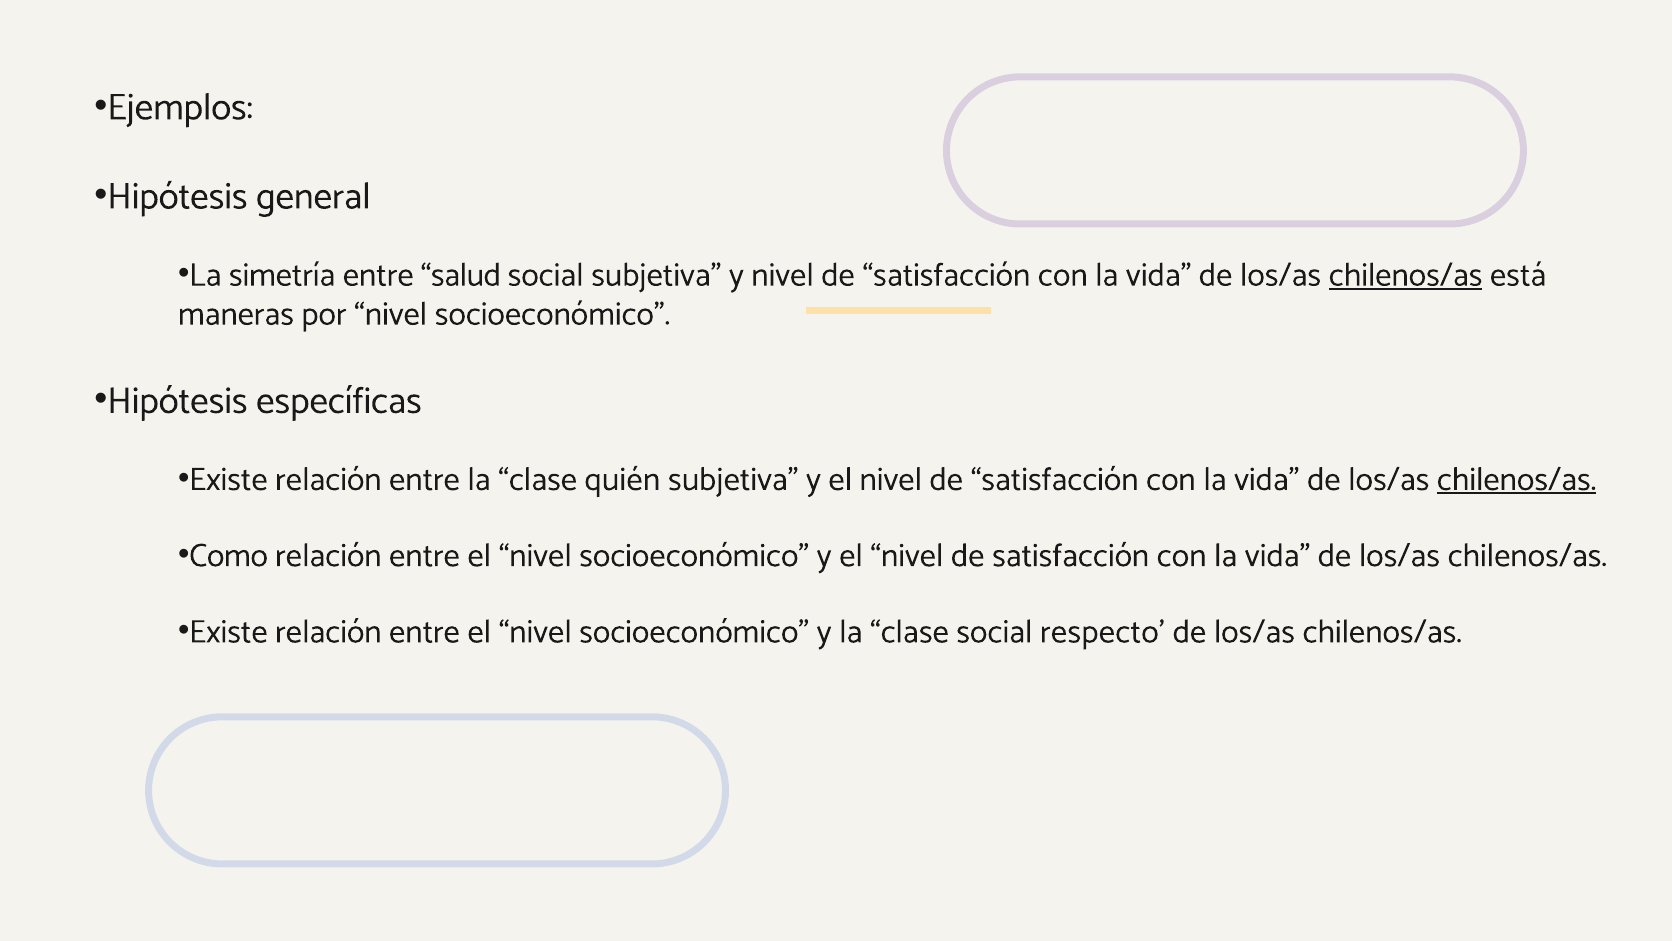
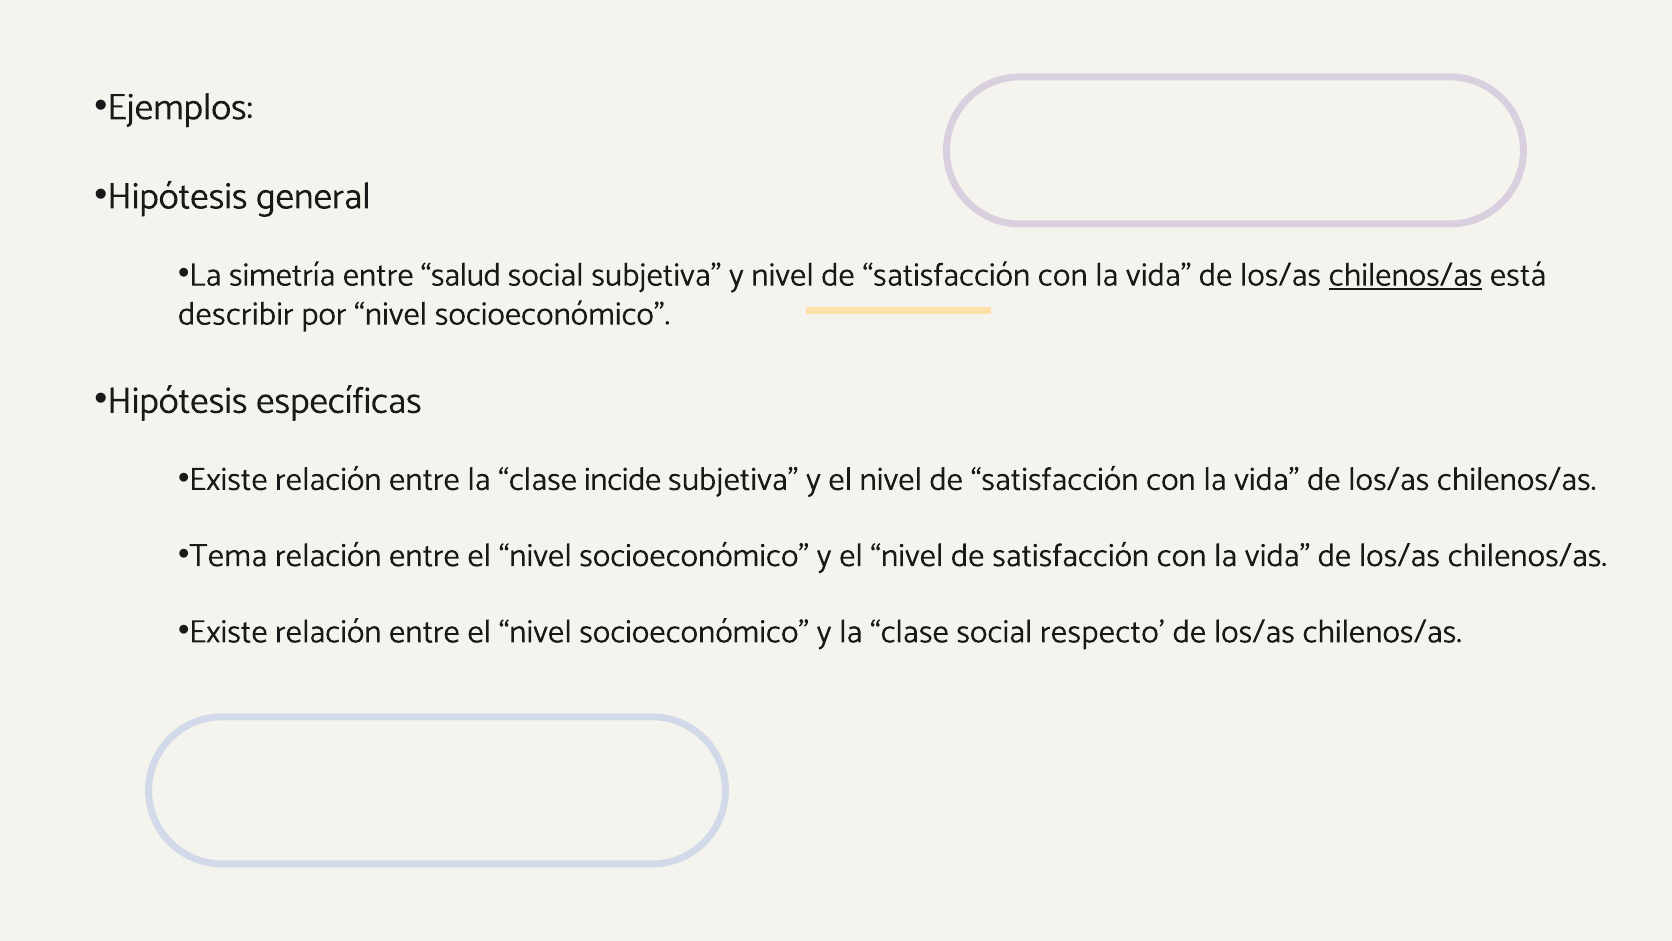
maneras: maneras -> describir
quién: quién -> incide
chilenos/as at (1517, 479) underline: present -> none
Como: Como -> Tema
